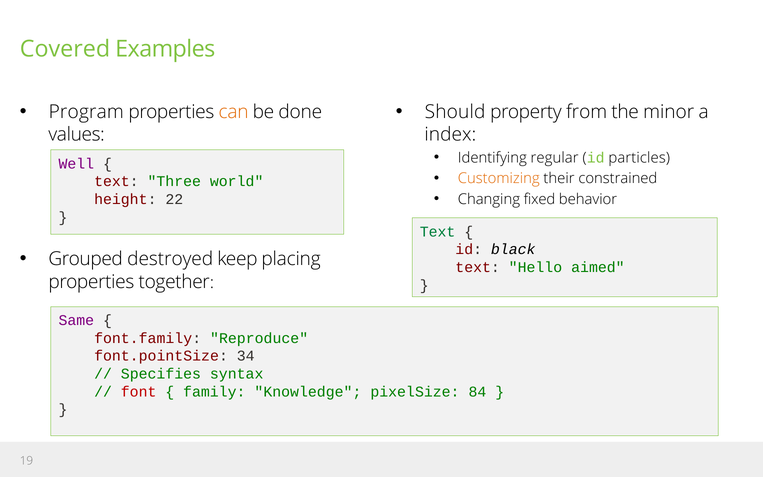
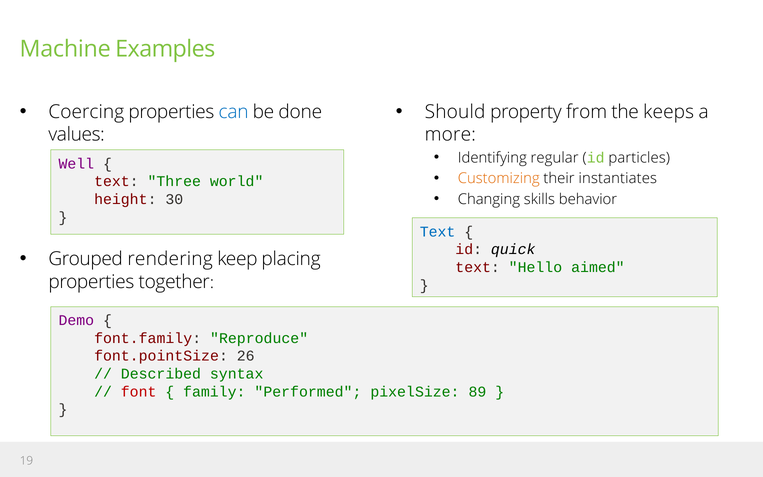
Covered: Covered -> Machine
Program: Program -> Coercing
can colour: orange -> blue
minor: minor -> keeps
index: index -> more
constrained: constrained -> instantiates
fixed: fixed -> skills
22: 22 -> 30
Text at (438, 232) colour: green -> blue
black: black -> quick
destroyed: destroyed -> rendering
Same: Same -> Demo
34: 34 -> 26
Specifies: Specifies -> Described
Knowledge: Knowledge -> Performed
84: 84 -> 89
